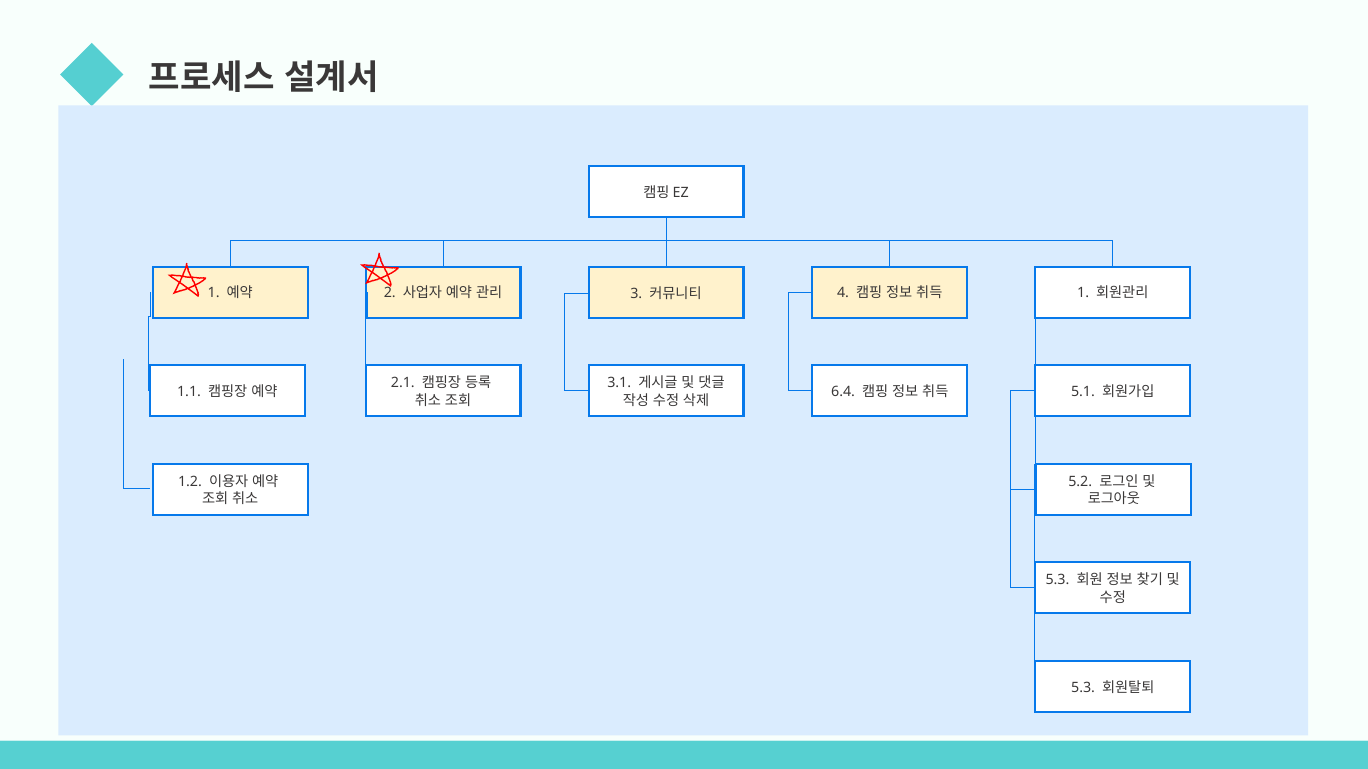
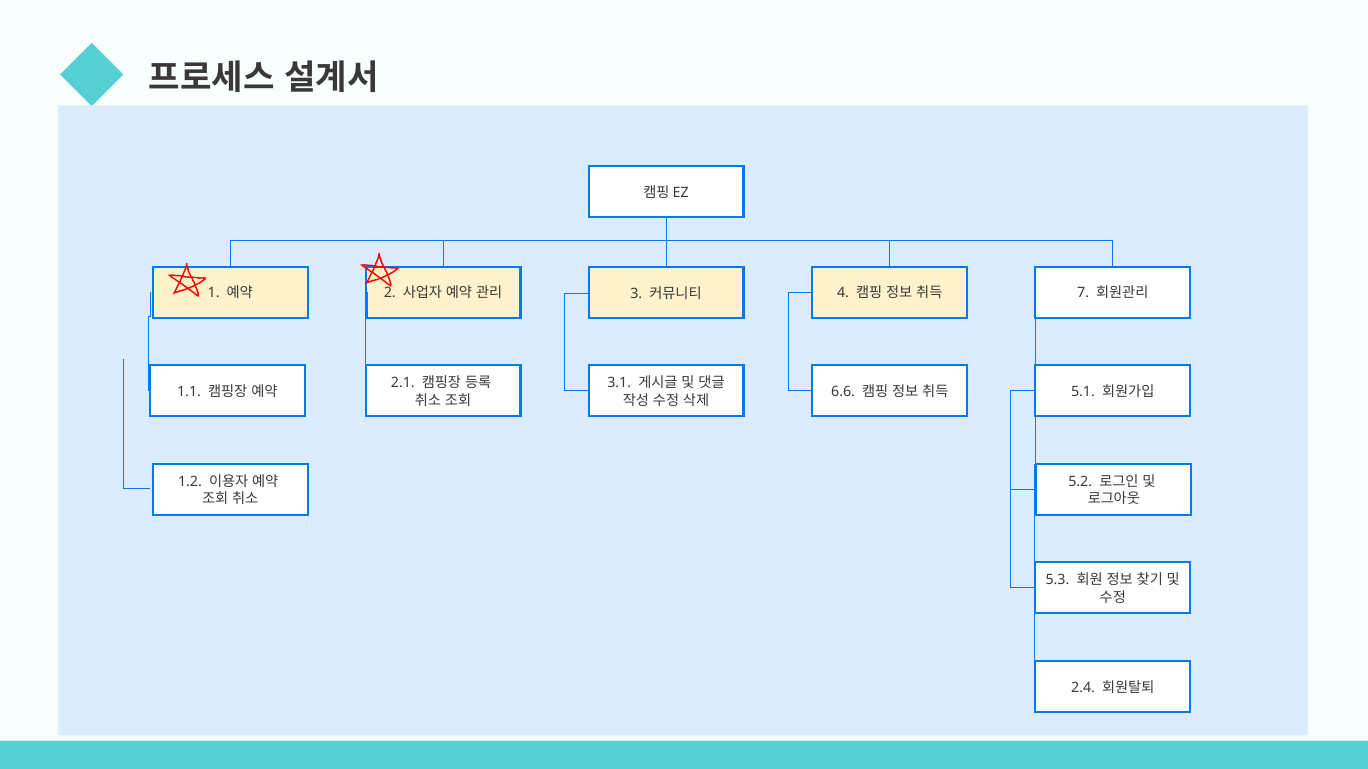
1 at (1083, 293): 1 -> 7
6.4: 6.4 -> 6.6
5.3 at (1083, 688): 5.3 -> 2.4
